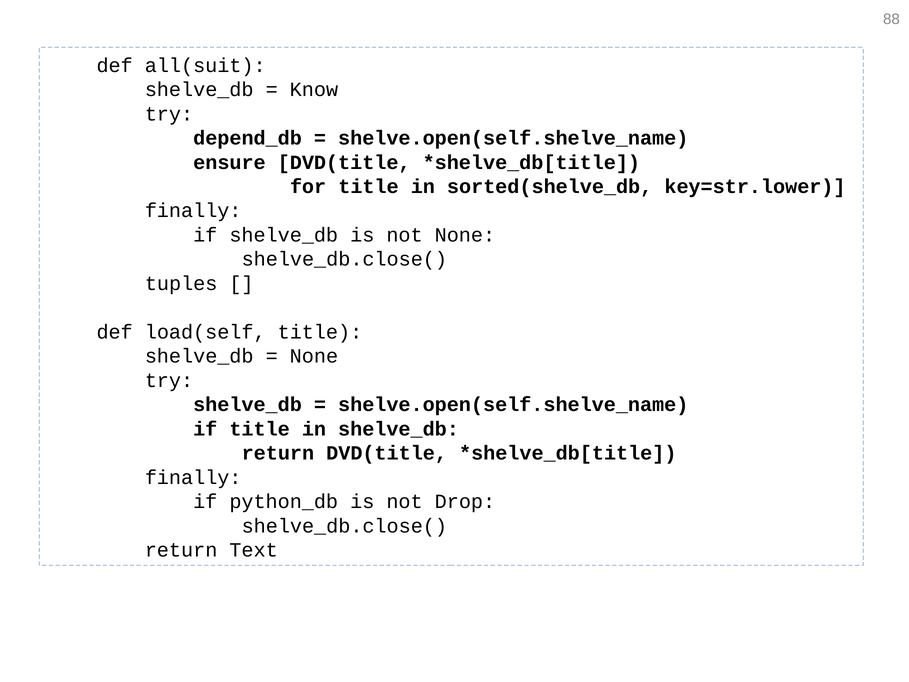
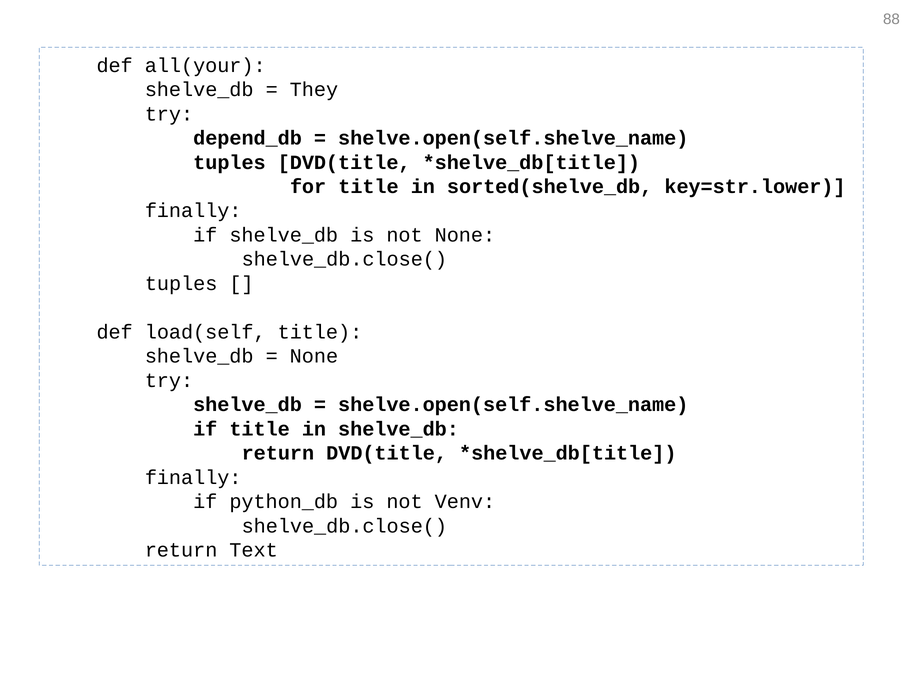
all(suit: all(suit -> all(your
Know: Know -> They
ensure at (229, 162): ensure -> tuples
Drop: Drop -> Venv
